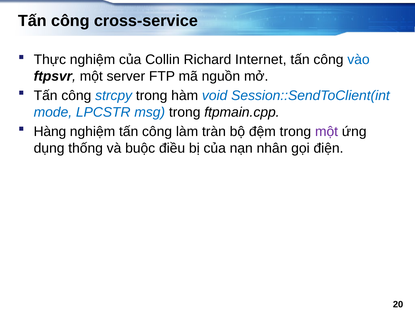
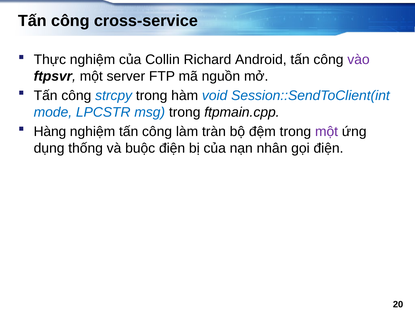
Internet: Internet -> Android
vào colour: blue -> purple
buộc điều: điều -> điện
